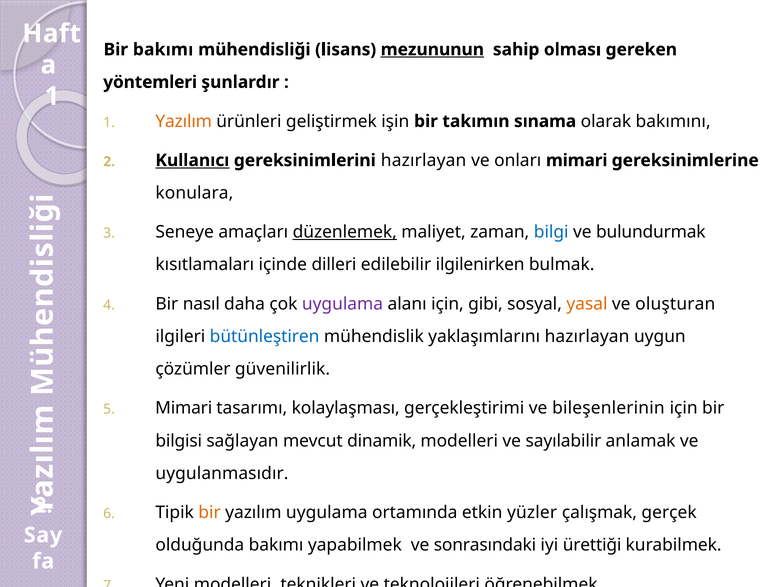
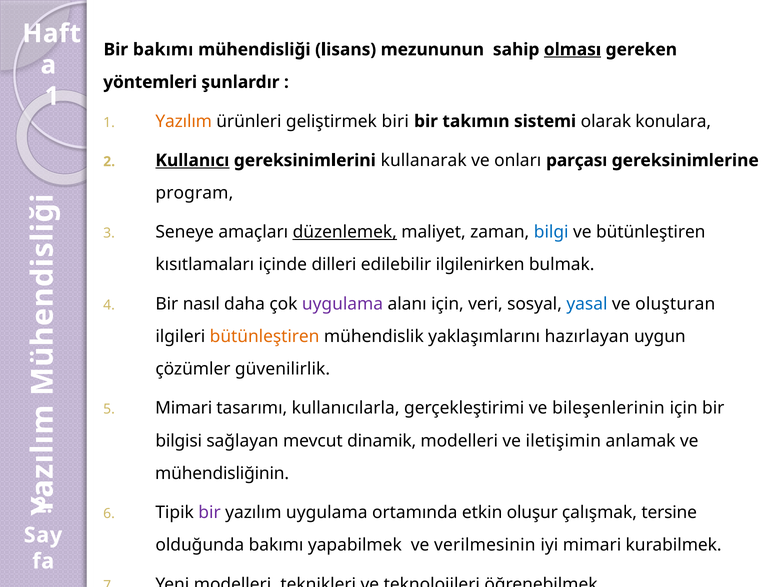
mezununun underline: present -> none
olması underline: none -> present
işin: işin -> biri
sınama: sınama -> sistemi
bakımını: bakımını -> konulara
gereksinimlerini hazırlayan: hazırlayan -> kullanarak
onları mimari: mimari -> parçası
konulara: konulara -> program
ve bulundurmak: bulundurmak -> bütünleştiren
gibi: gibi -> veri
yasal colour: orange -> blue
bütünleştiren at (265, 337) colour: blue -> orange
kolaylaşması: kolaylaşması -> kullanıcılarla
sayılabilir: sayılabilir -> iletişimin
uygulanmasıdır: uygulanmasıdır -> mühendisliğinin
bir at (209, 513) colour: orange -> purple
yüzler: yüzler -> oluşur
gerçek: gerçek -> tersine
sonrasındaki: sonrasındaki -> verilmesinin
iyi ürettiği: ürettiği -> mimari
